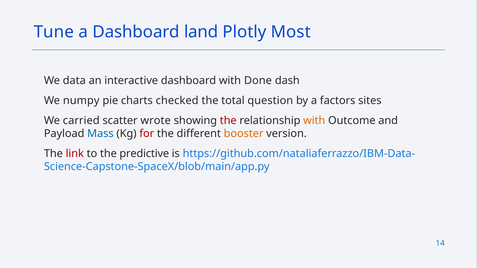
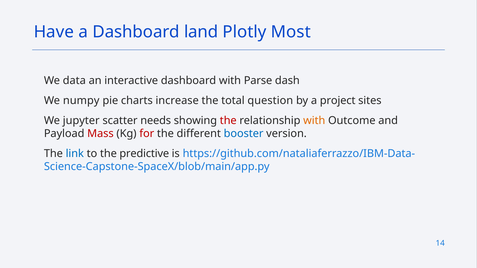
Tune: Tune -> Have
Done: Done -> Parse
checked: checked -> increase
factors: factors -> project
carried: carried -> jupyter
wrote: wrote -> needs
Mass colour: blue -> red
booster colour: orange -> blue
link colour: red -> blue
